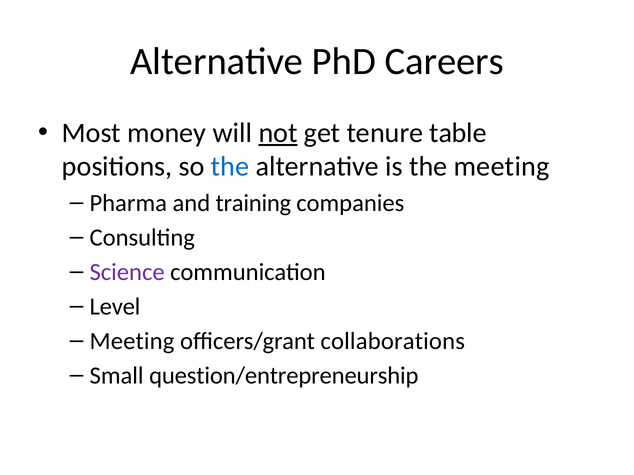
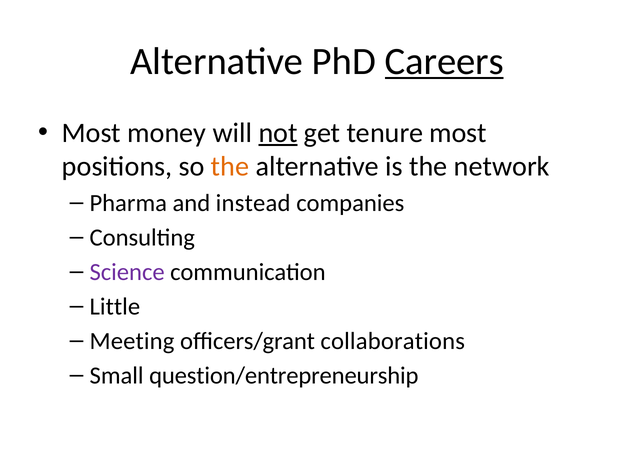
Careers underline: none -> present
tenure table: table -> most
the at (230, 167) colour: blue -> orange
the meeting: meeting -> network
training: training -> instead
Level: Level -> Little
